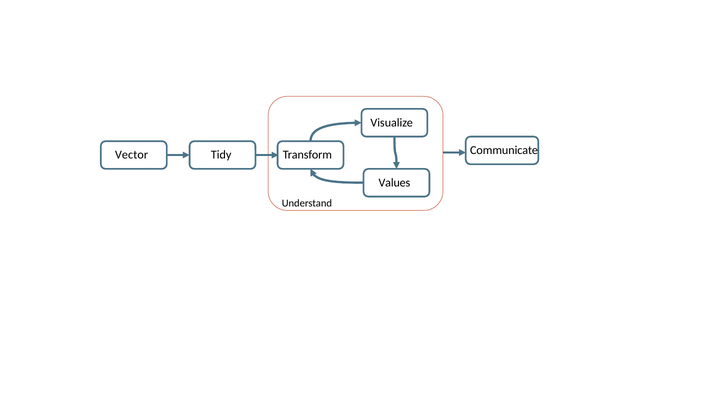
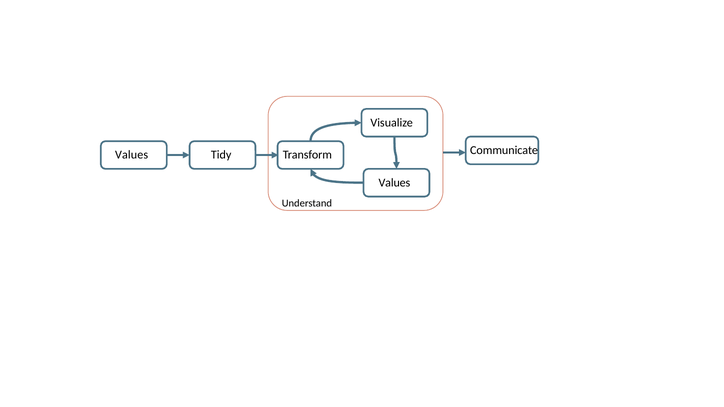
Vector at (132, 155): Vector -> Values
